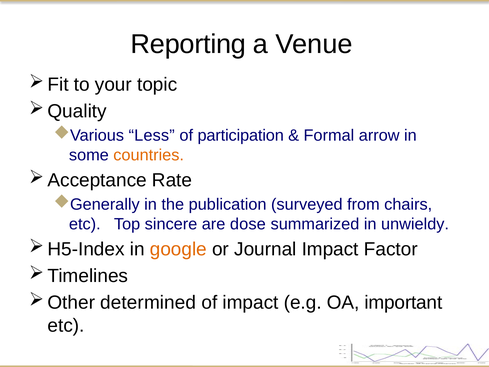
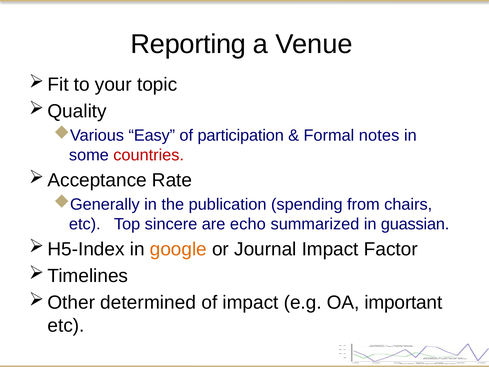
Less: Less -> Easy
arrow: arrow -> notes
countries colour: orange -> red
surveyed: surveyed -> spending
dose: dose -> echo
unwieldy: unwieldy -> guassian
